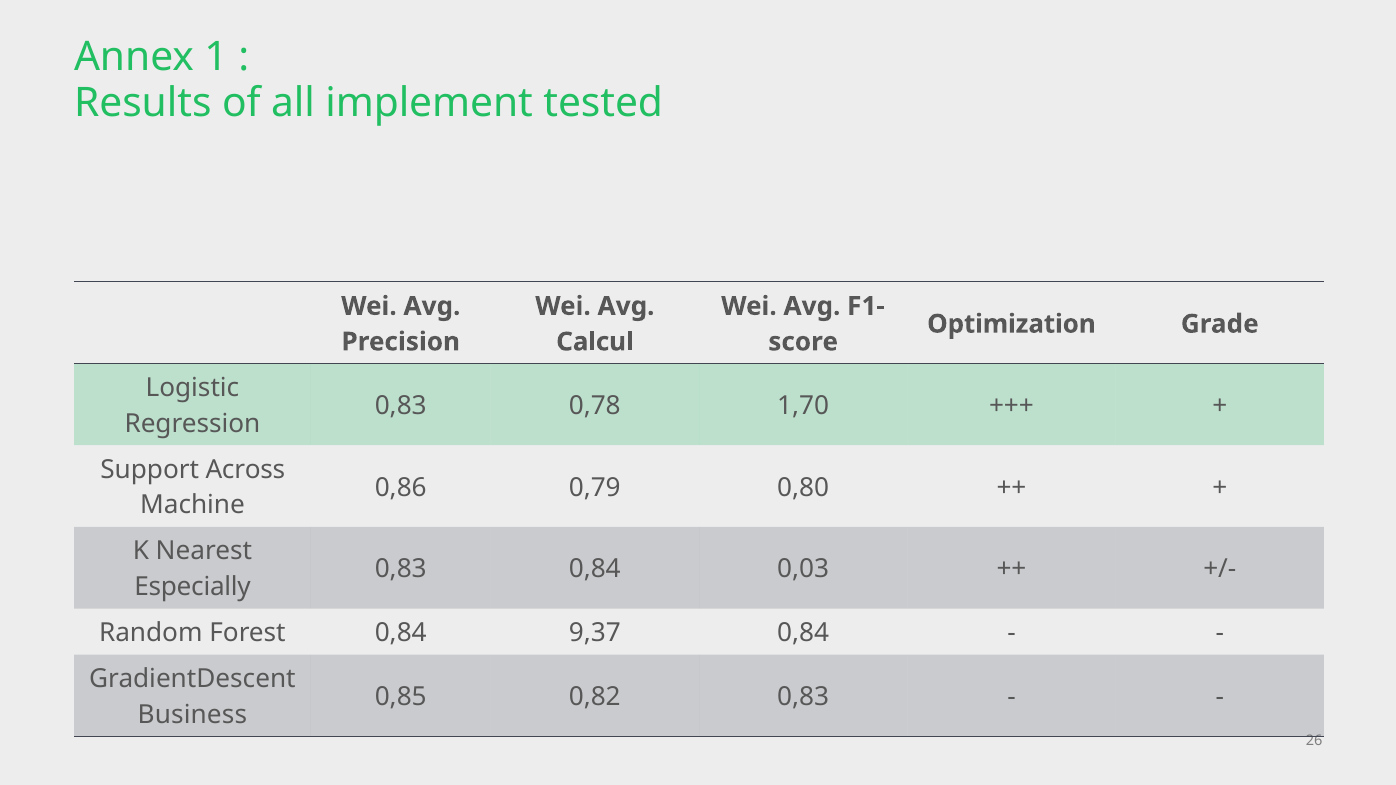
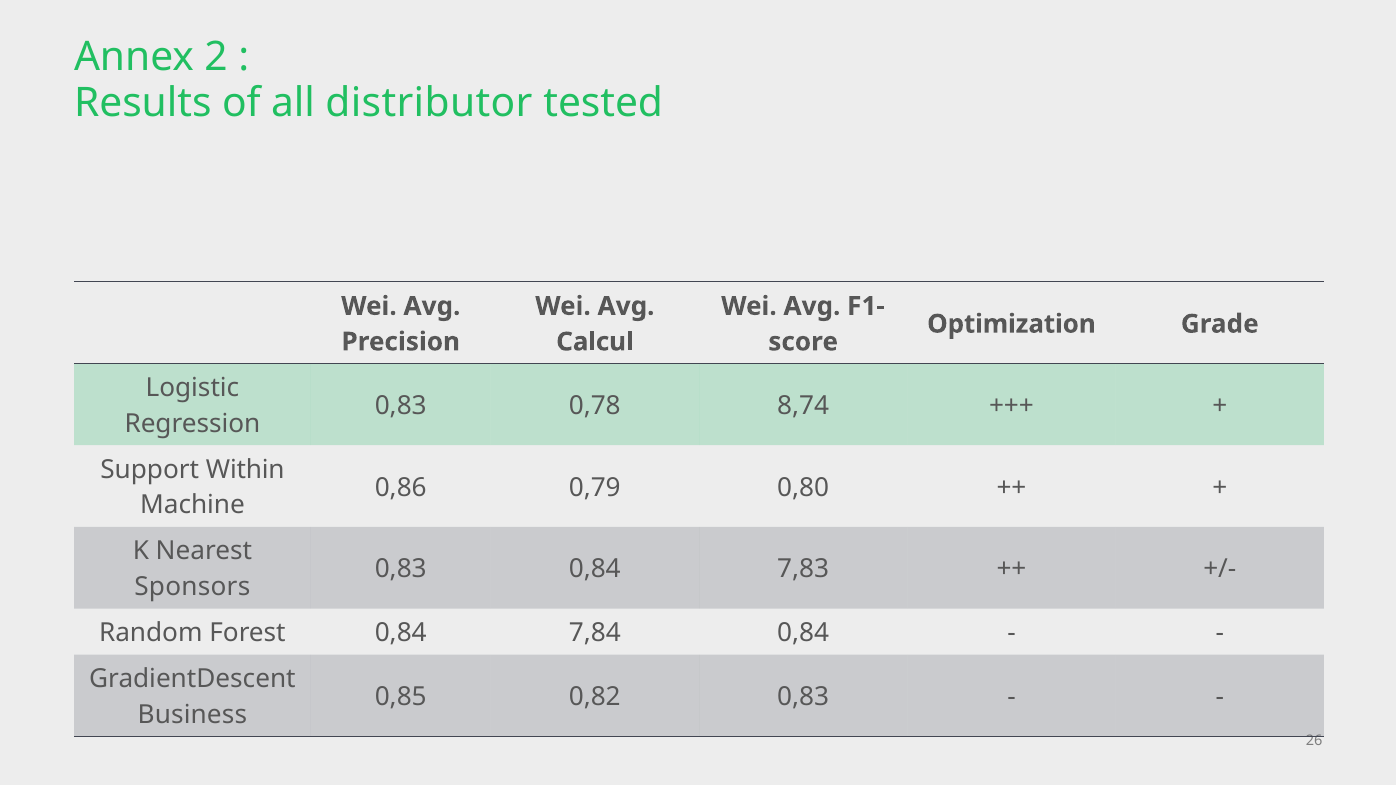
1: 1 -> 2
implement: implement -> distributor
1,70: 1,70 -> 8,74
Across: Across -> Within
0,03: 0,03 -> 7,83
Especially: Especially -> Sponsors
9,37: 9,37 -> 7,84
